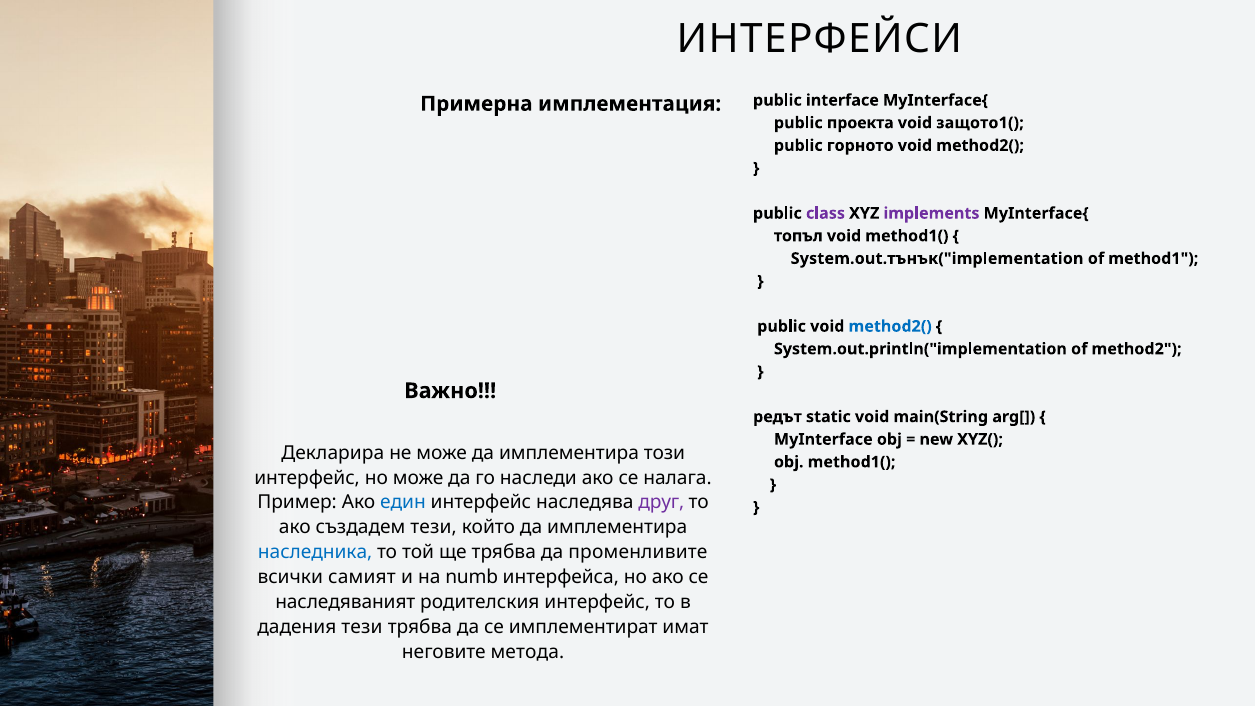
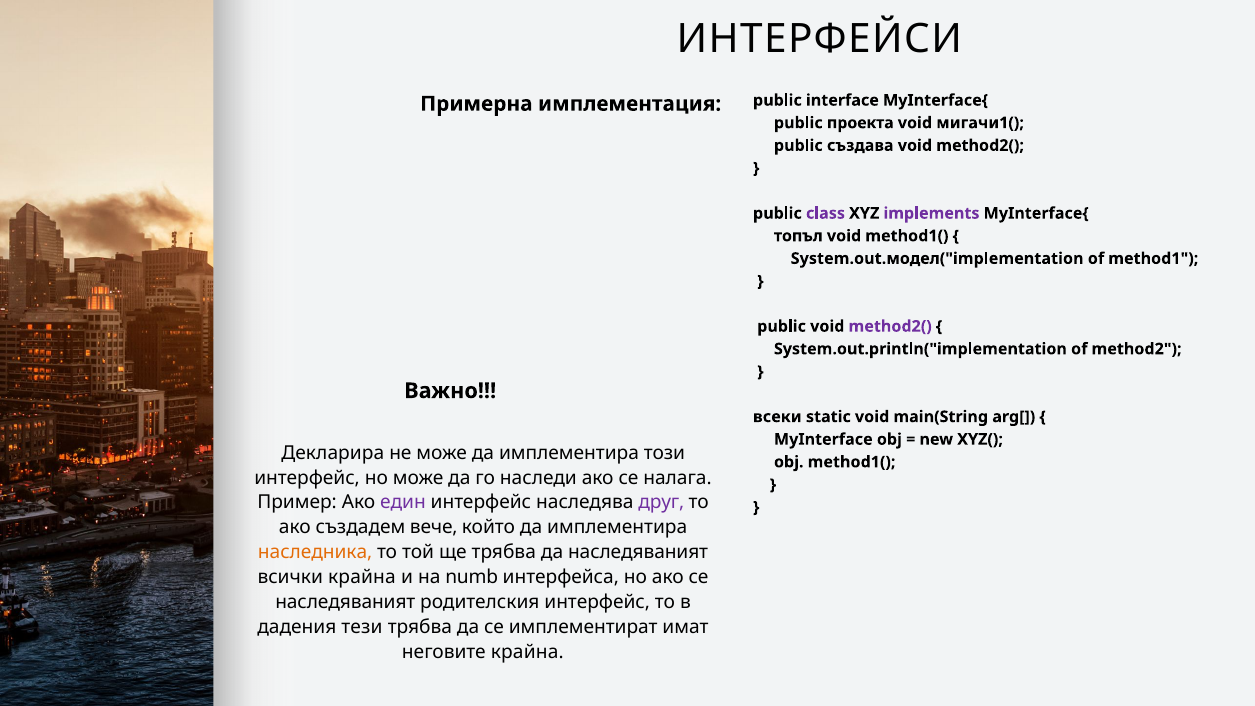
защото1(: защото1( -> мигачи1(
горното: горното -> създава
System.out.тънък("implementation: System.out.тънък("implementation -> System.out.модел("implementation
method2( at (890, 326) colour: blue -> purple
редът: редът -> всеки
един colour: blue -> purple
създадем тези: тези -> вече
наследника colour: blue -> orange
да променливите: променливите -> наследяваният
всички самият: самият -> крайна
неговите метода: метода -> крайна
